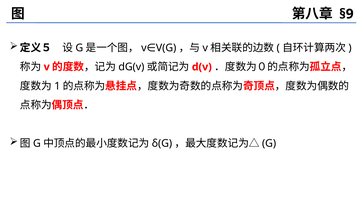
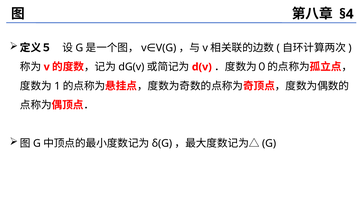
§9: §9 -> §4
